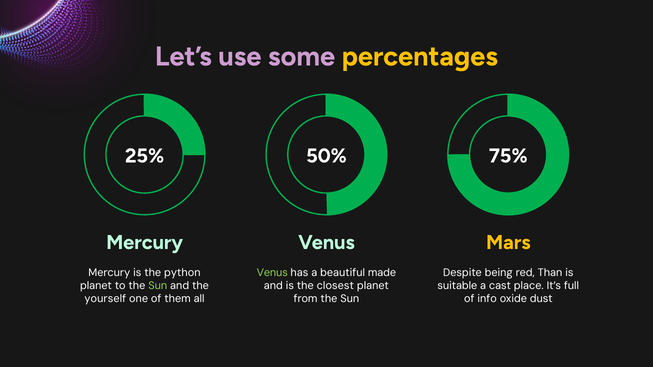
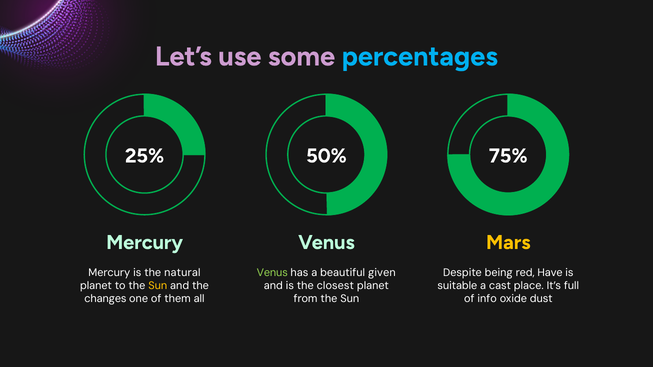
percentages colour: yellow -> light blue
python: python -> natural
made: made -> given
Than: Than -> Have
Sun at (158, 286) colour: light green -> yellow
yourself: yourself -> changes
